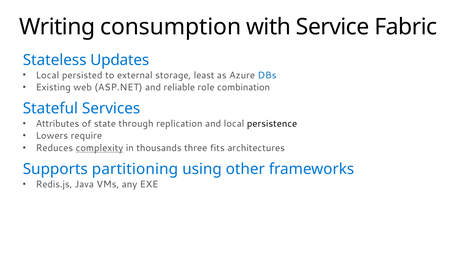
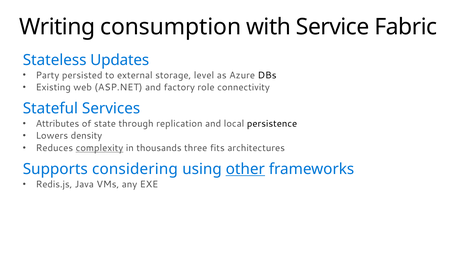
Local at (47, 75): Local -> Party
least: least -> level
DBs colour: blue -> black
reliable: reliable -> factory
combination: combination -> connectivity
require: require -> density
partitioning: partitioning -> considering
other underline: none -> present
